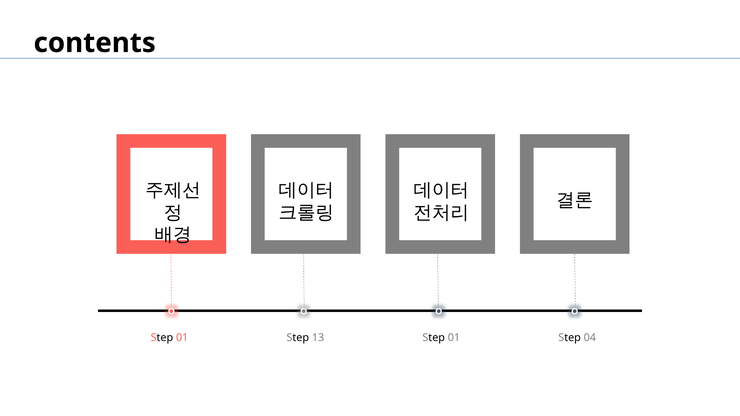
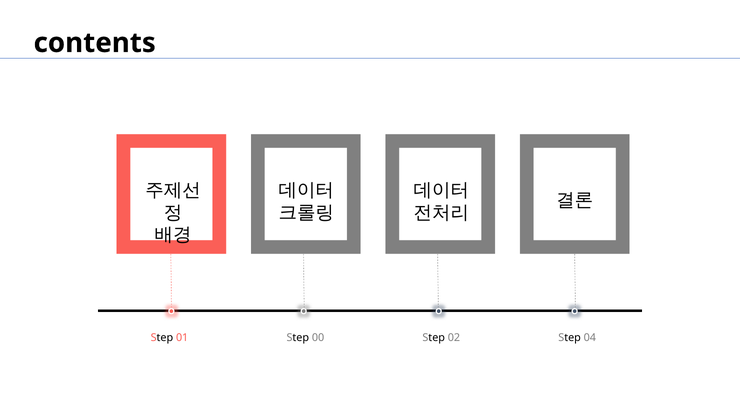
13: 13 -> 00
01 at (454, 338): 01 -> 02
